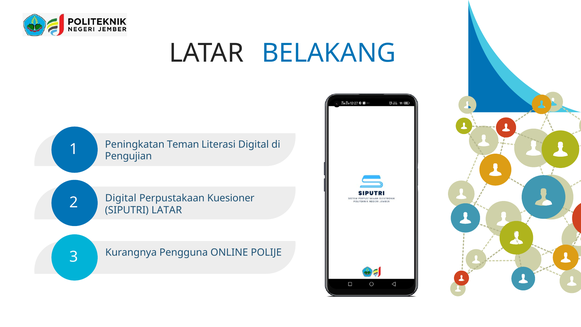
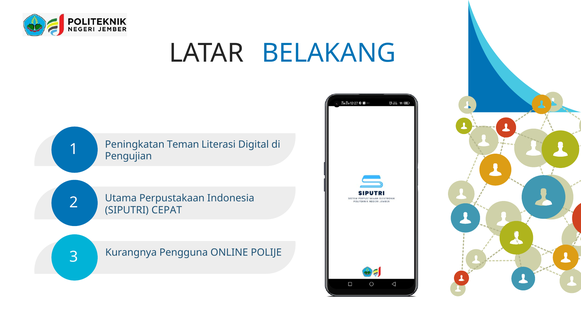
2 Digital: Digital -> Utama
Kuesioner: Kuesioner -> Indonesia
SIPUTRI LATAR: LATAR -> CEPAT
